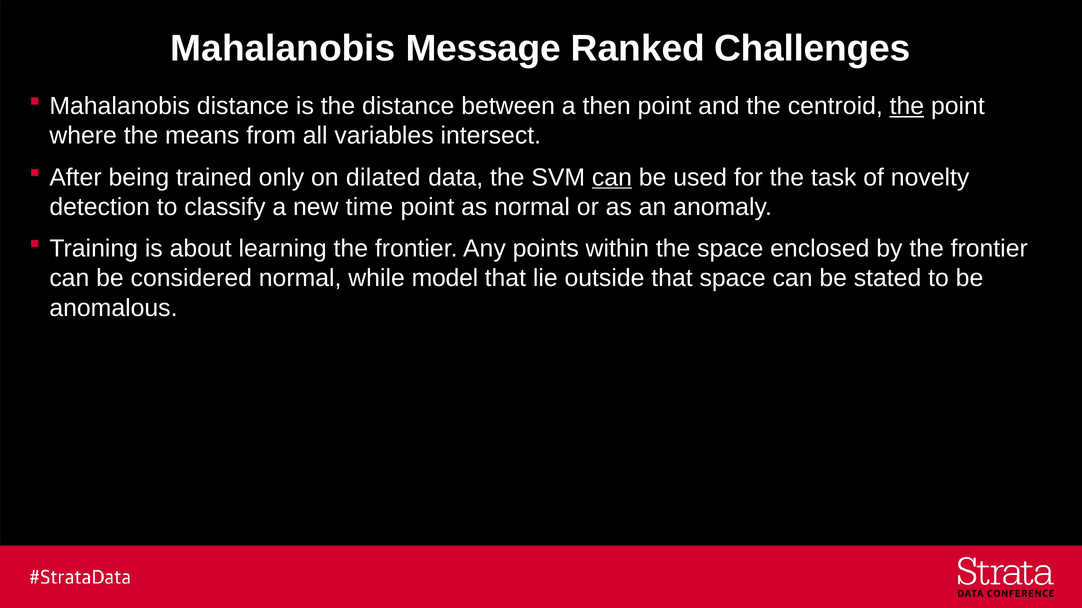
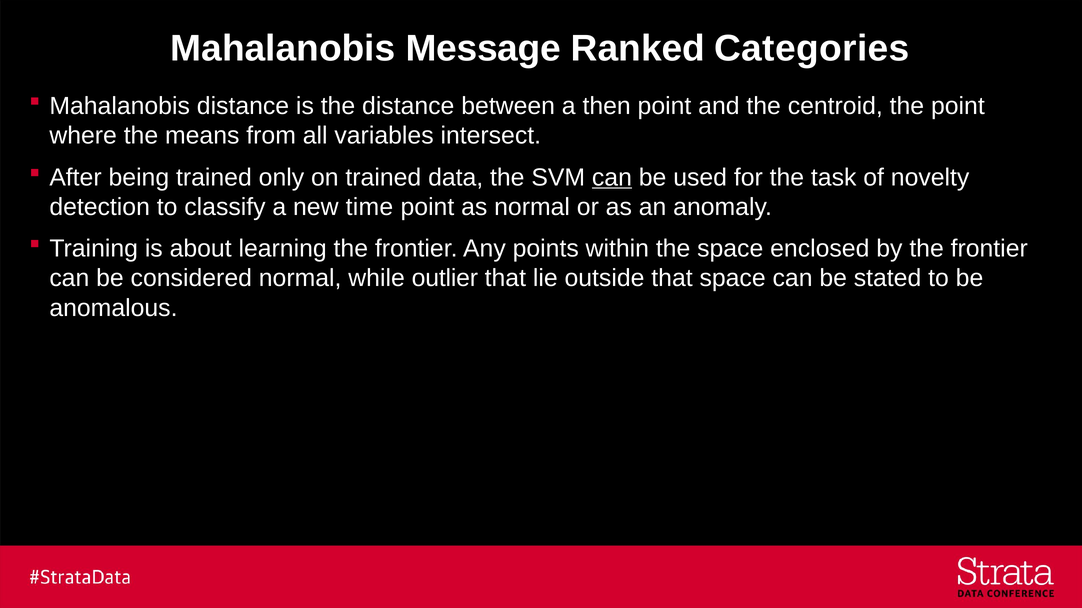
Challenges: Challenges -> Categories
the at (907, 106) underline: present -> none
on dilated: dilated -> trained
model: model -> outlier
